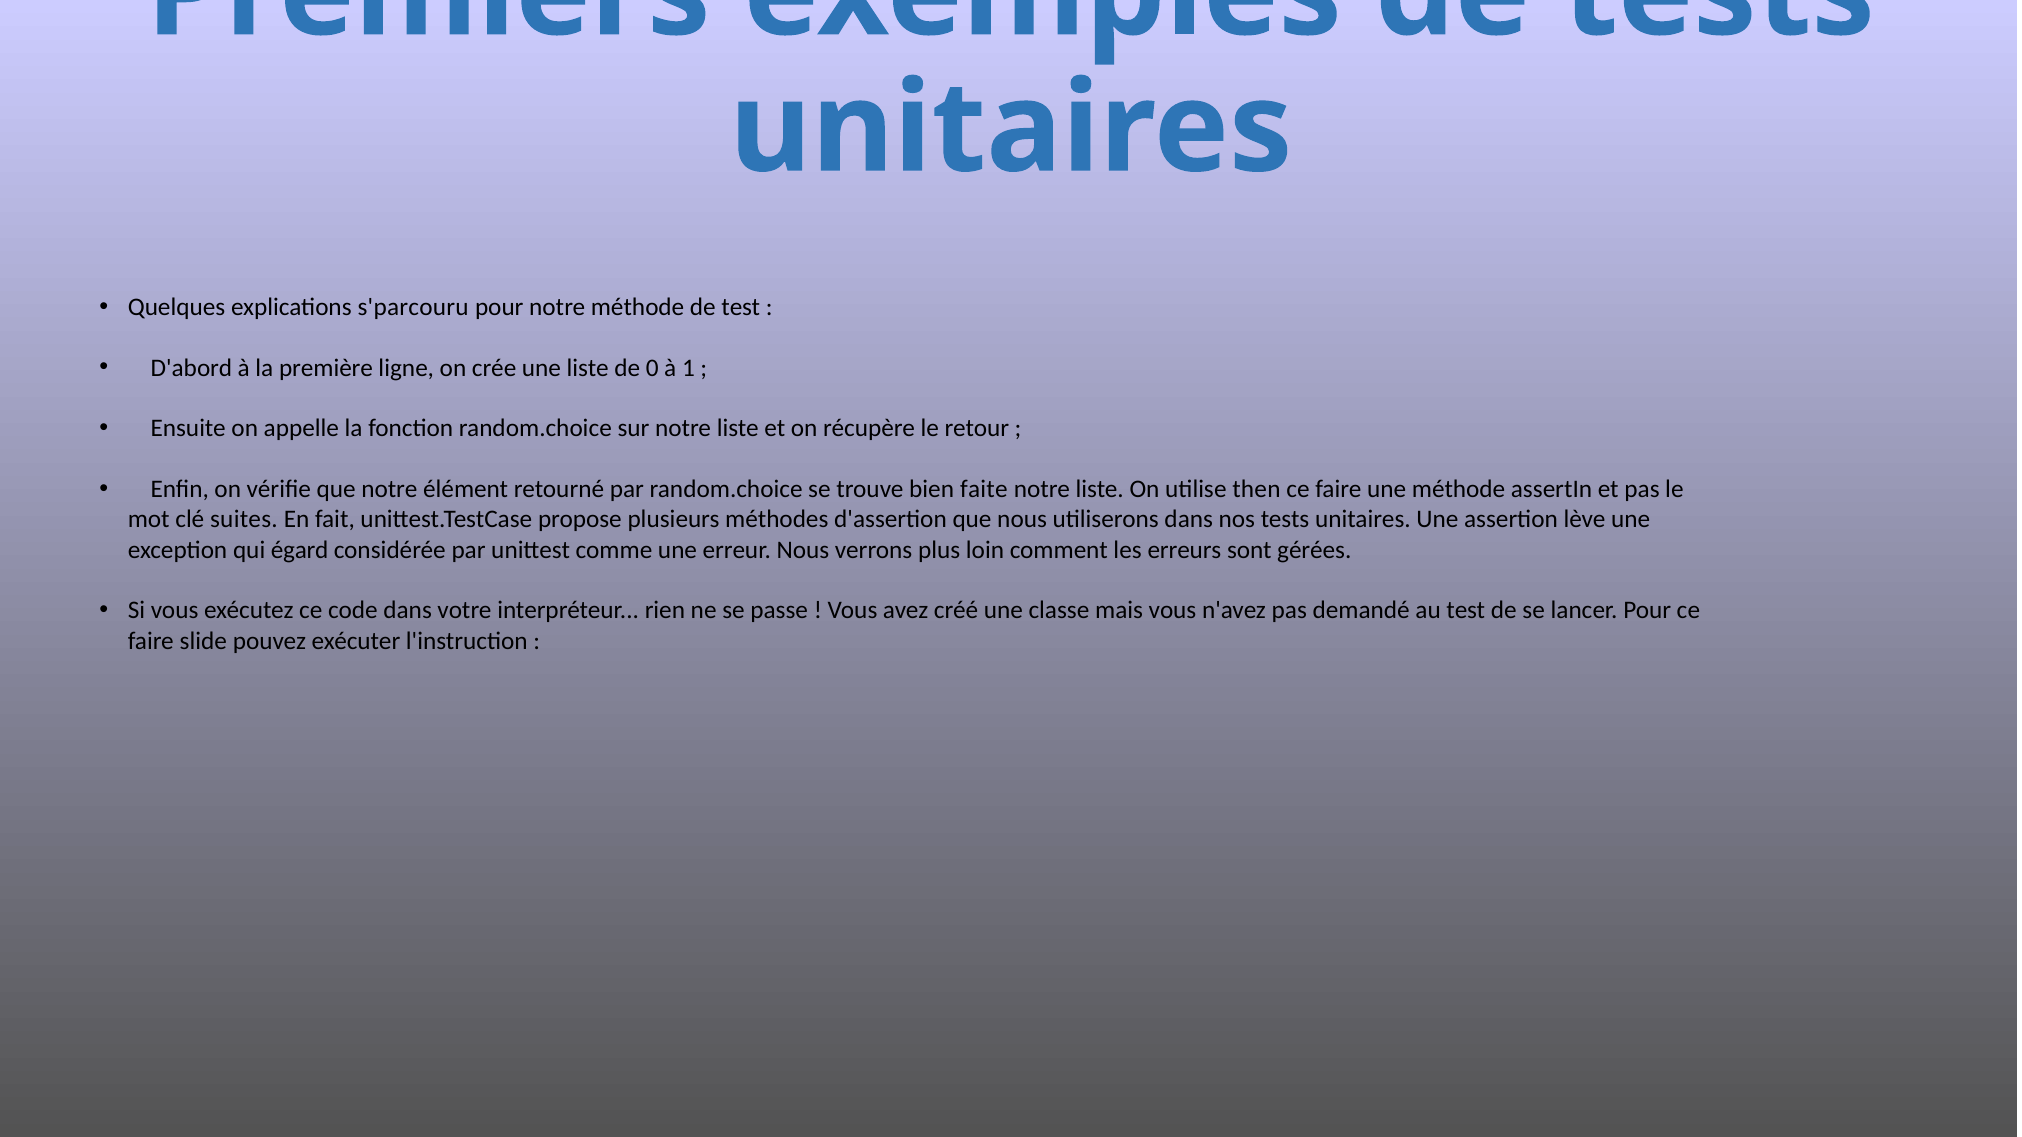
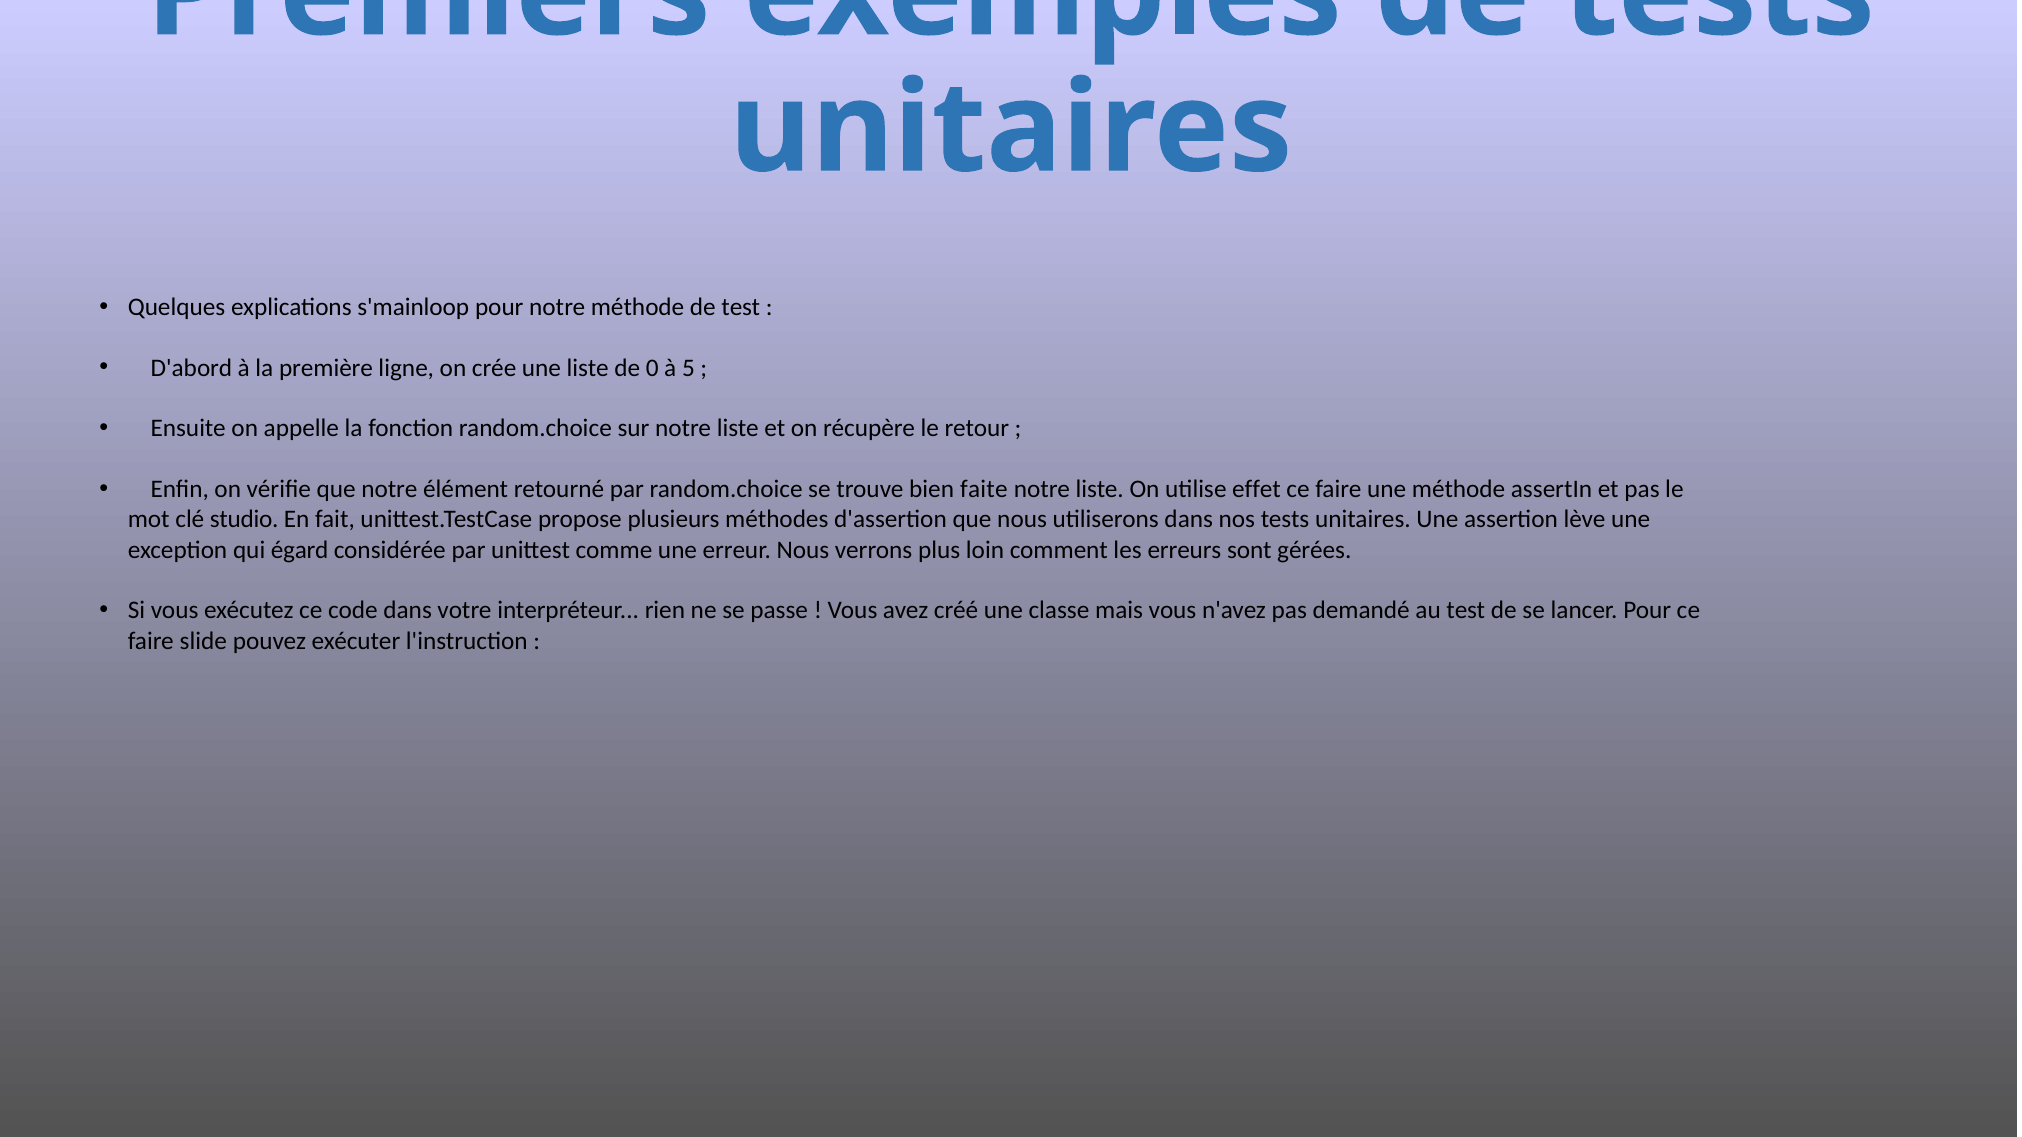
s'parcouru: s'parcouru -> s'mainloop
1: 1 -> 5
then: then -> effet
suites: suites -> studio
